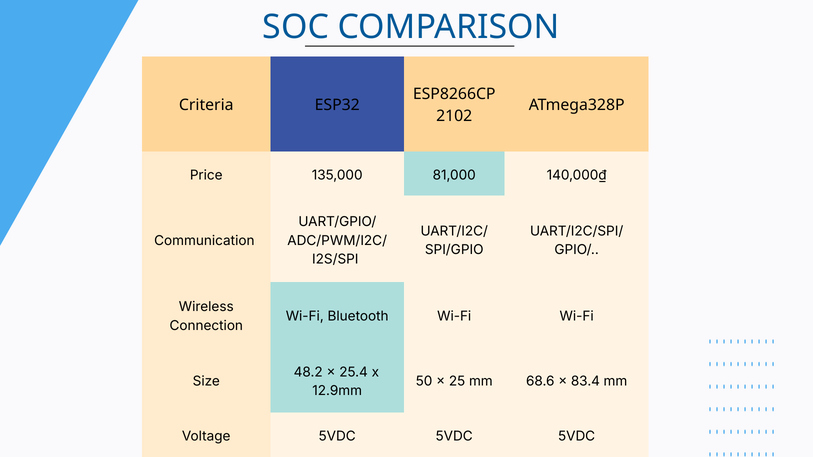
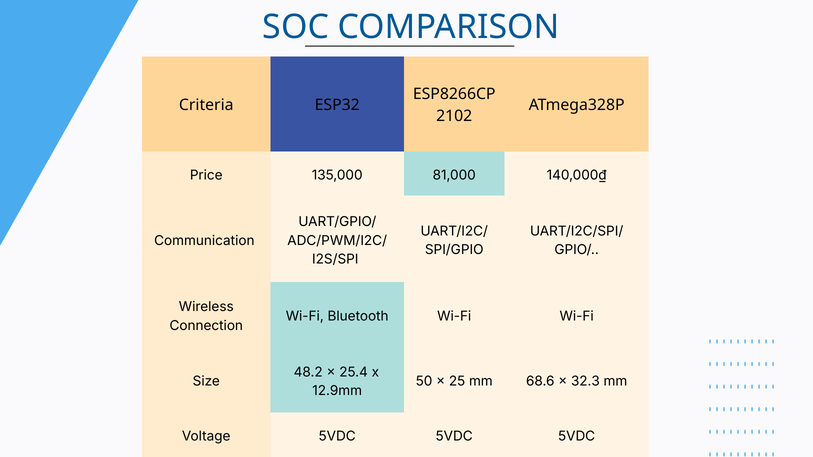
83.4: 83.4 -> 32.3
